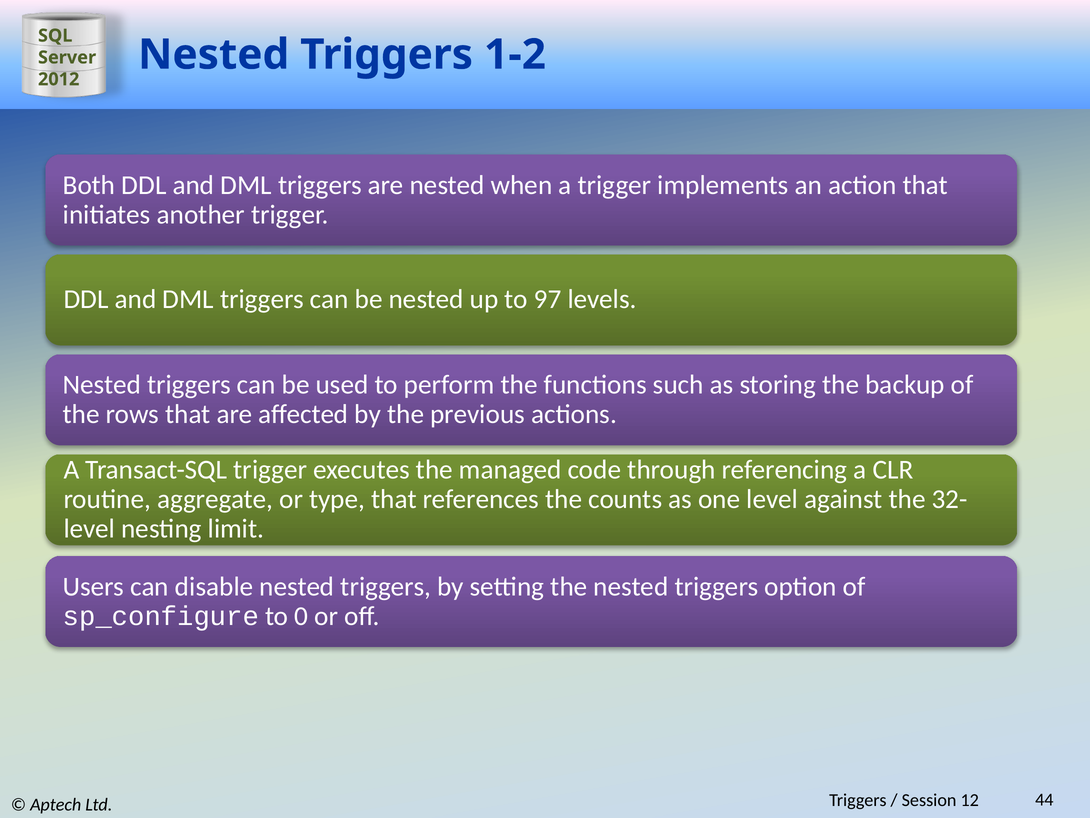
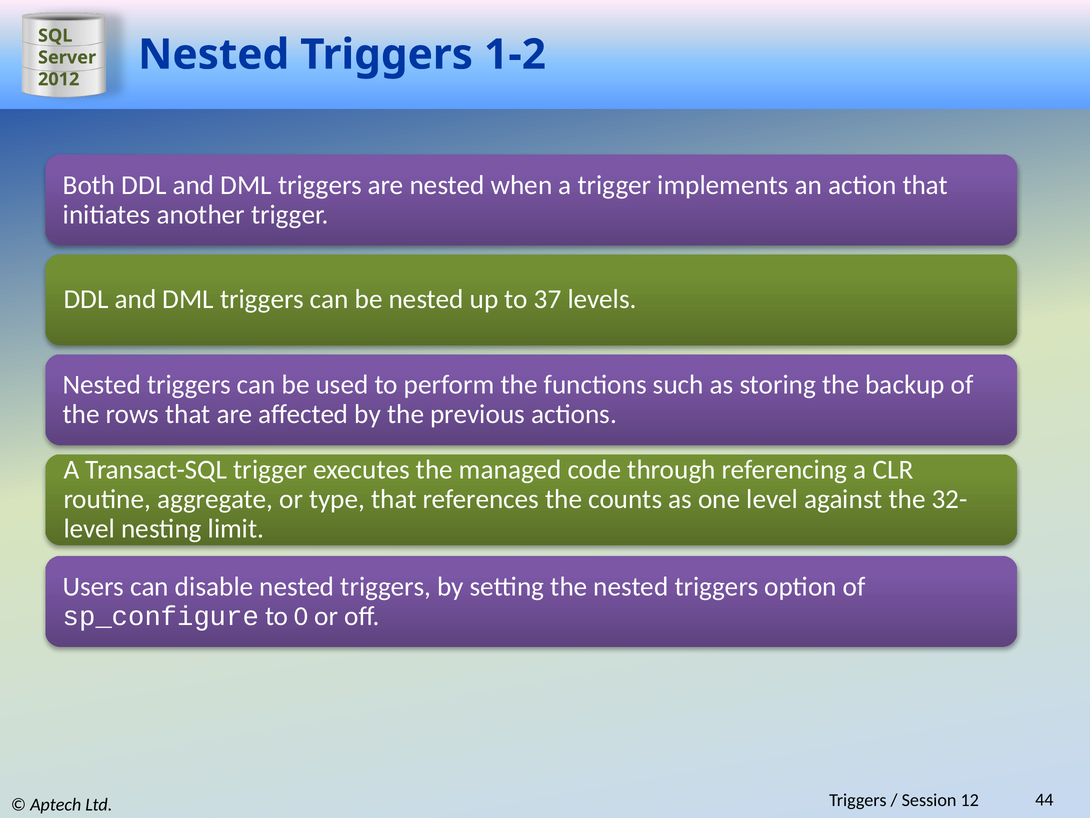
97: 97 -> 37
